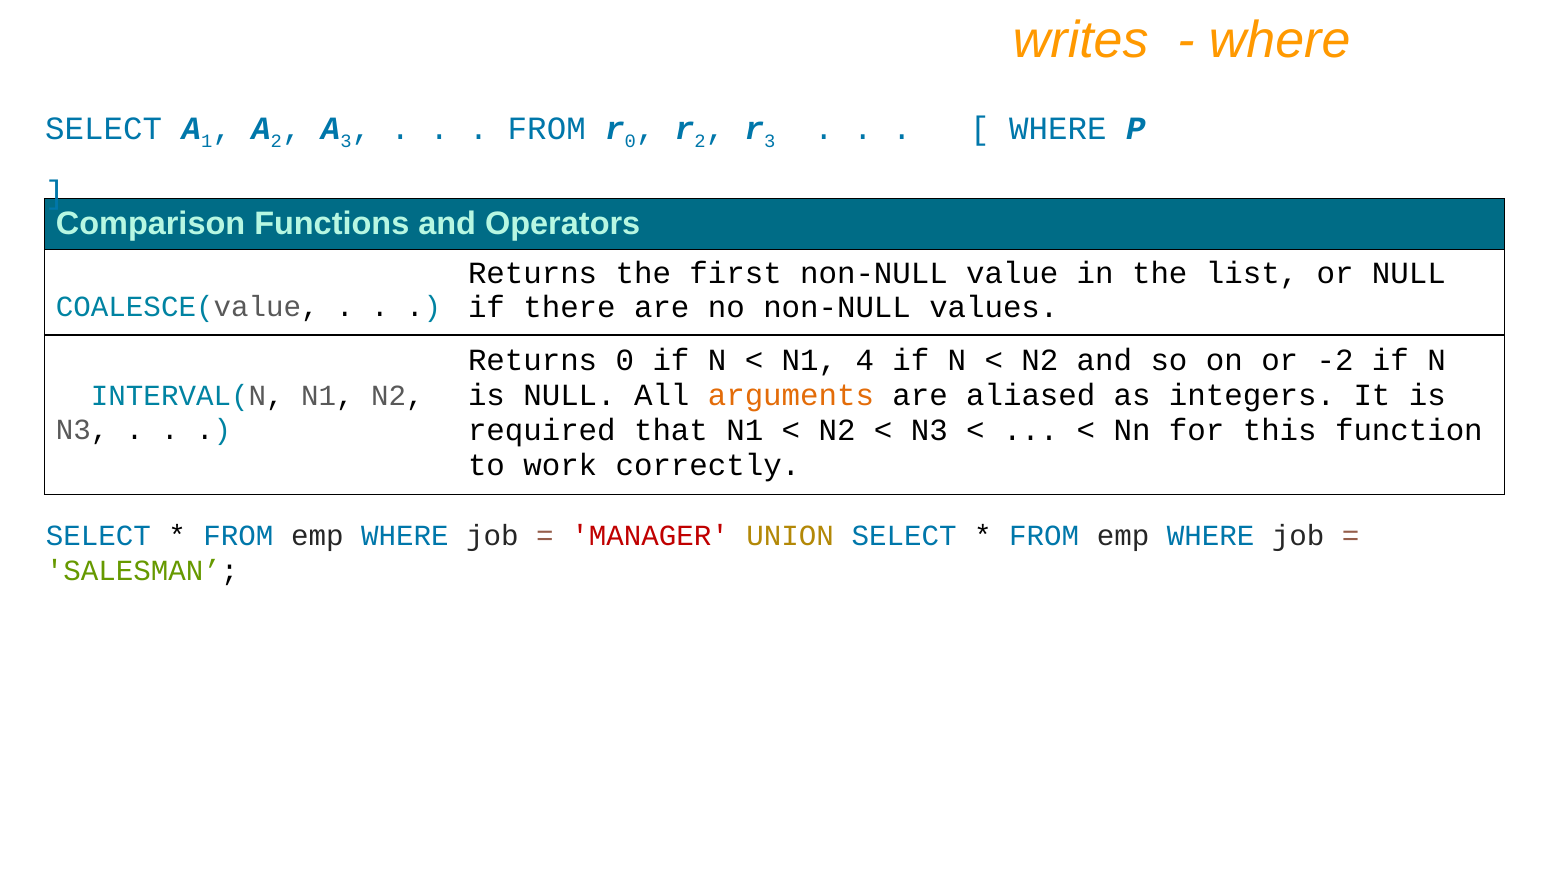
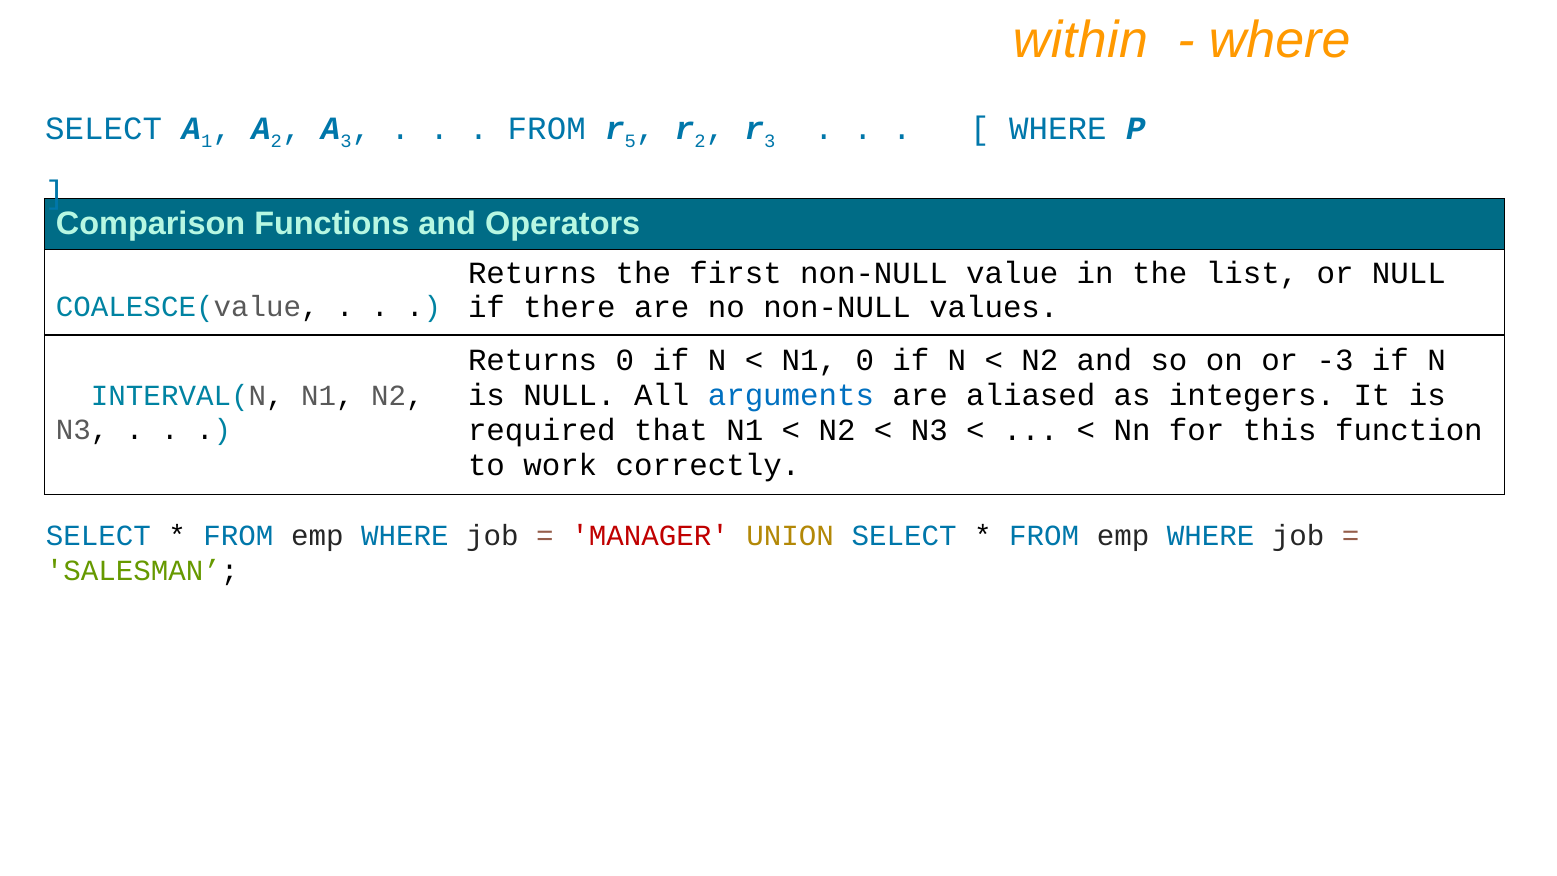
writes: writes -> within
0 at (630, 141): 0 -> 5
N1 4: 4 -> 0
-2: -2 -> -3
arguments colour: orange -> blue
